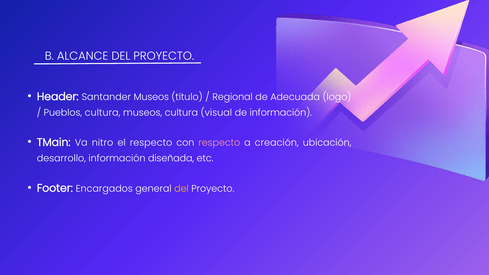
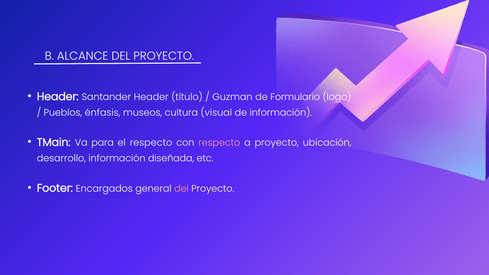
Santander Museos: Museos -> Header
Regional: Regional -> Guzman
Adecuada: Adecuada -> Formulario
Pueblos cultura: cultura -> énfasis
nitro: nitro -> para
a creación: creación -> proyecto
del at (181, 189) colour: yellow -> pink
